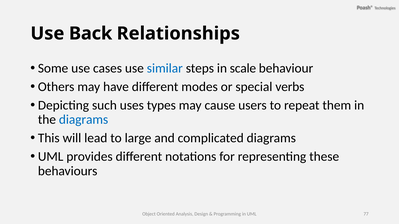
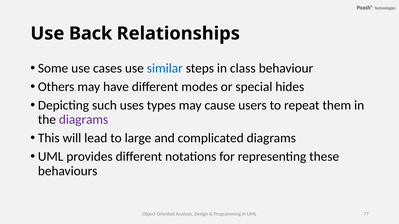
scale: scale -> class
verbs: verbs -> hides
diagrams at (84, 120) colour: blue -> purple
